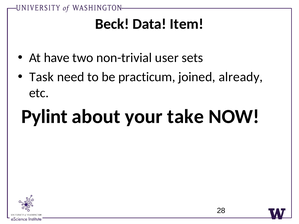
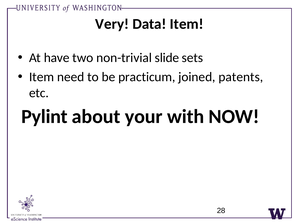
Beck: Beck -> Very
user: user -> slide
Task at (42, 77): Task -> Item
already: already -> patents
take: take -> with
